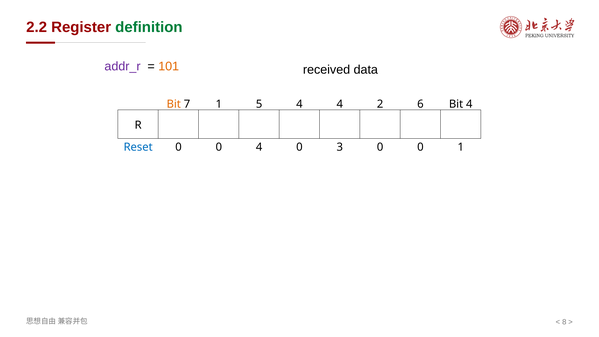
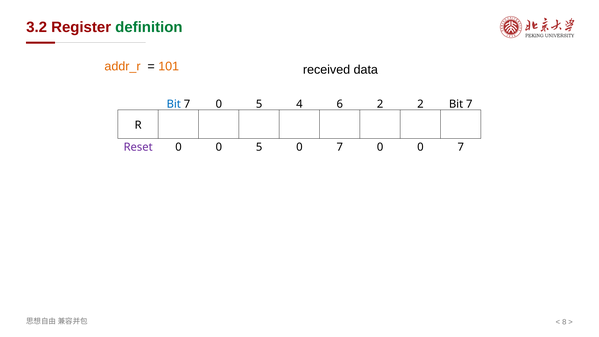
2.2: 2.2 -> 3.2
addr_r colour: purple -> orange
Bit at (174, 104) colour: orange -> blue
1 at (219, 104): 1 -> 0
4 4: 4 -> 6
2 6: 6 -> 2
4 at (469, 104): 4 -> 7
Reset colour: blue -> purple
0 0 4: 4 -> 5
3 at (340, 147): 3 -> 7
0 0 1: 1 -> 7
